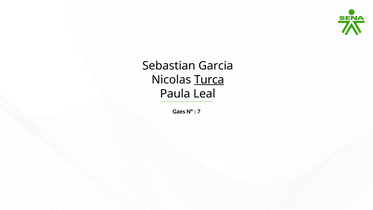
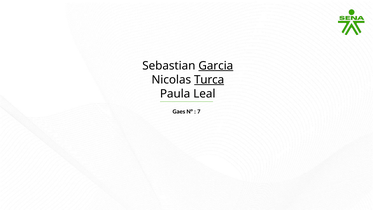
Garcia underline: none -> present
